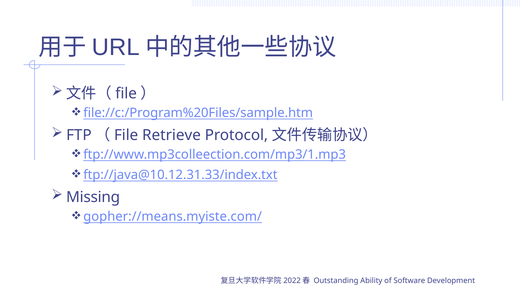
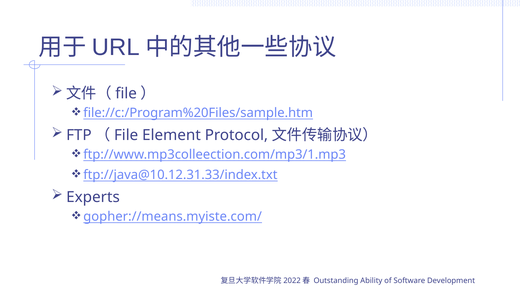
Retrieve: Retrieve -> Element
Missing: Missing -> Experts
